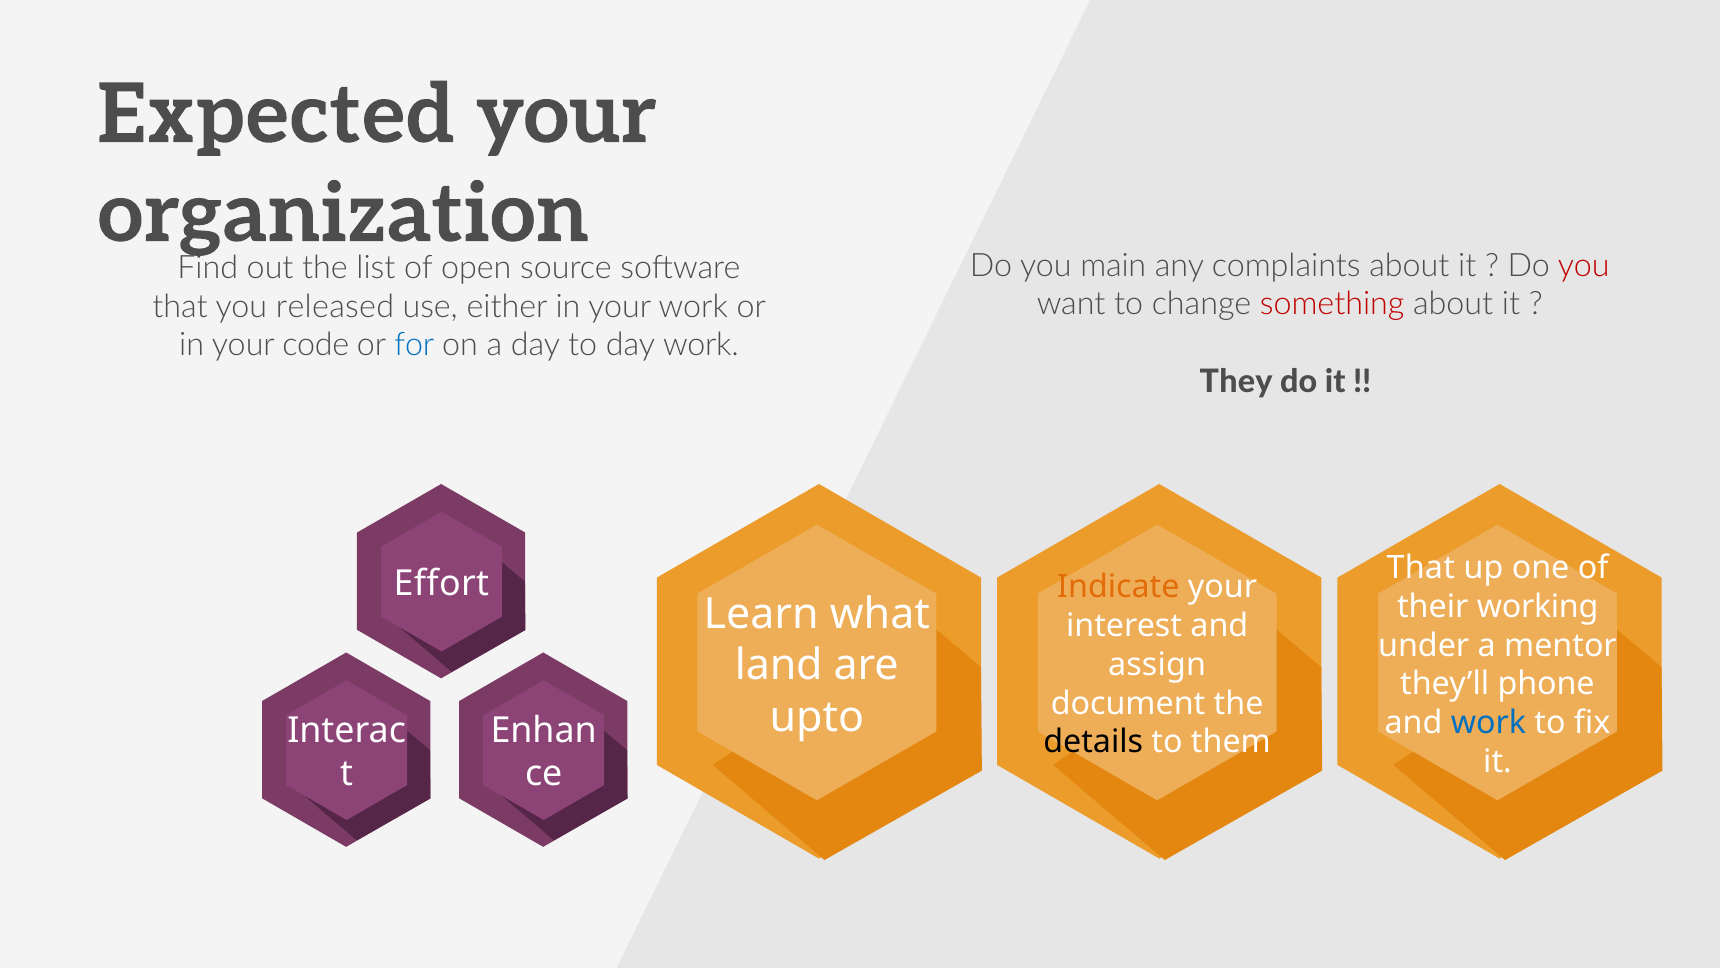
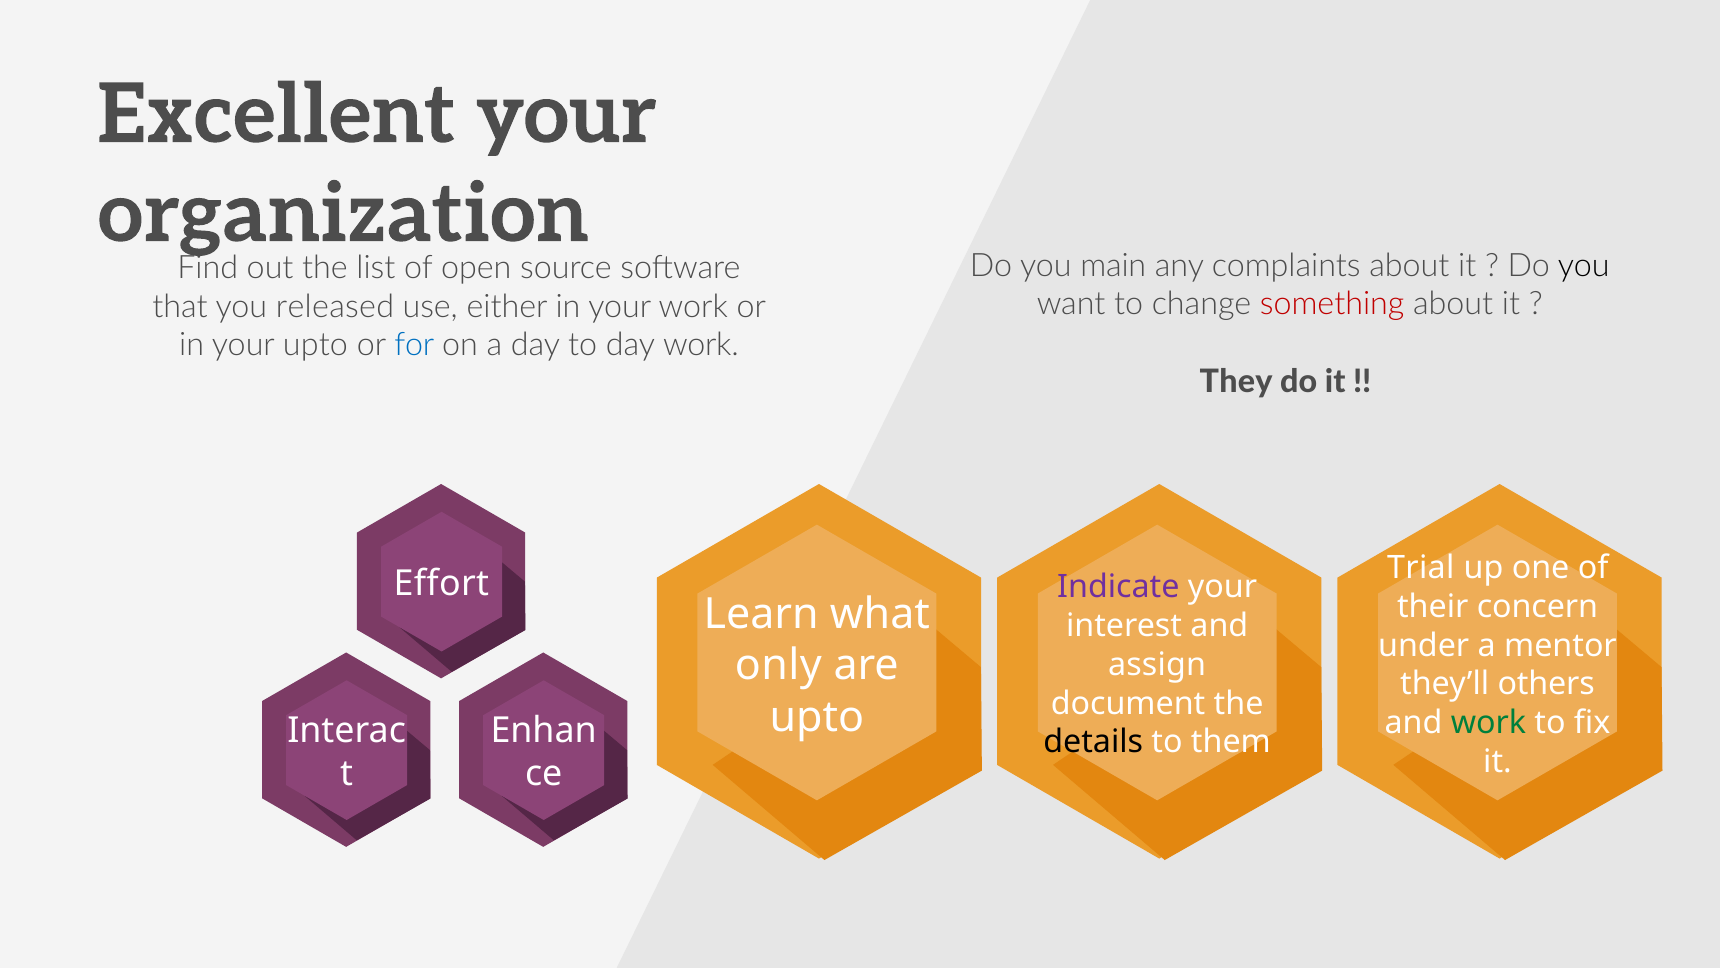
Expected: Expected -> Excellent
you at (1584, 265) colour: red -> black
your code: code -> upto
That at (1421, 568): That -> Trial
Indicate colour: orange -> purple
working: working -> concern
land: land -> only
phone: phone -> others
work at (1488, 722) colour: blue -> green
